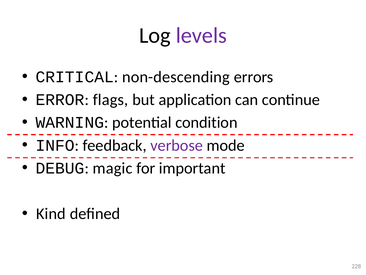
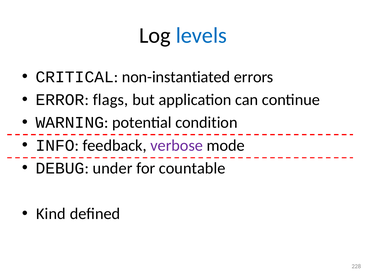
levels colour: purple -> blue
non-descending: non-descending -> non-instantiated
magic: magic -> under
important: important -> countable
